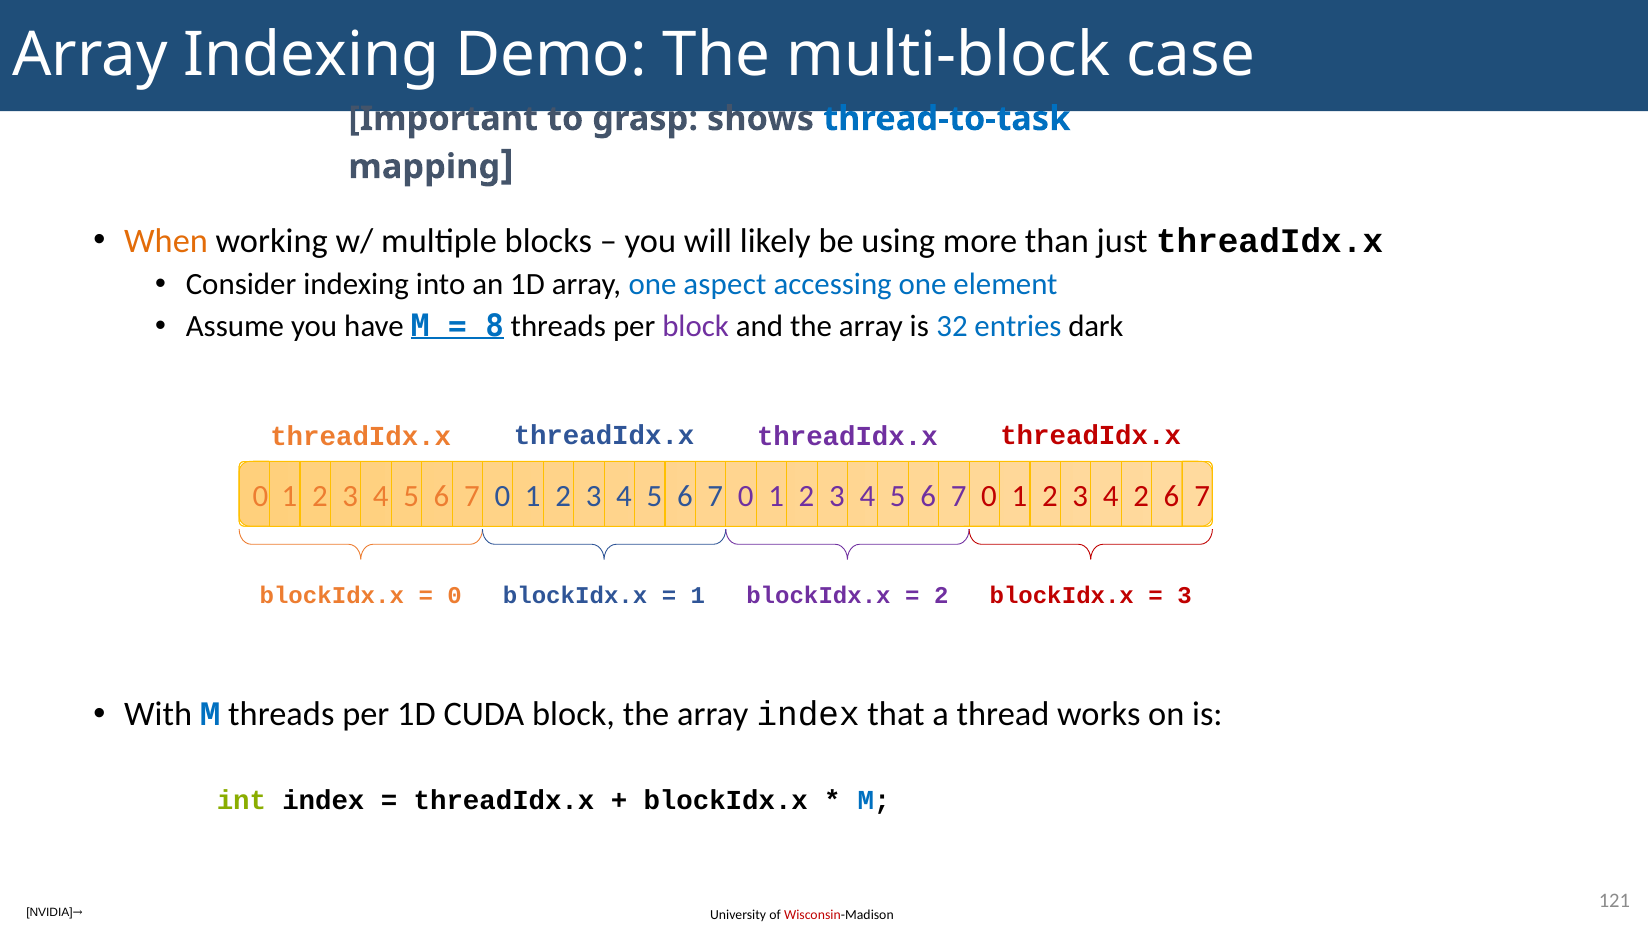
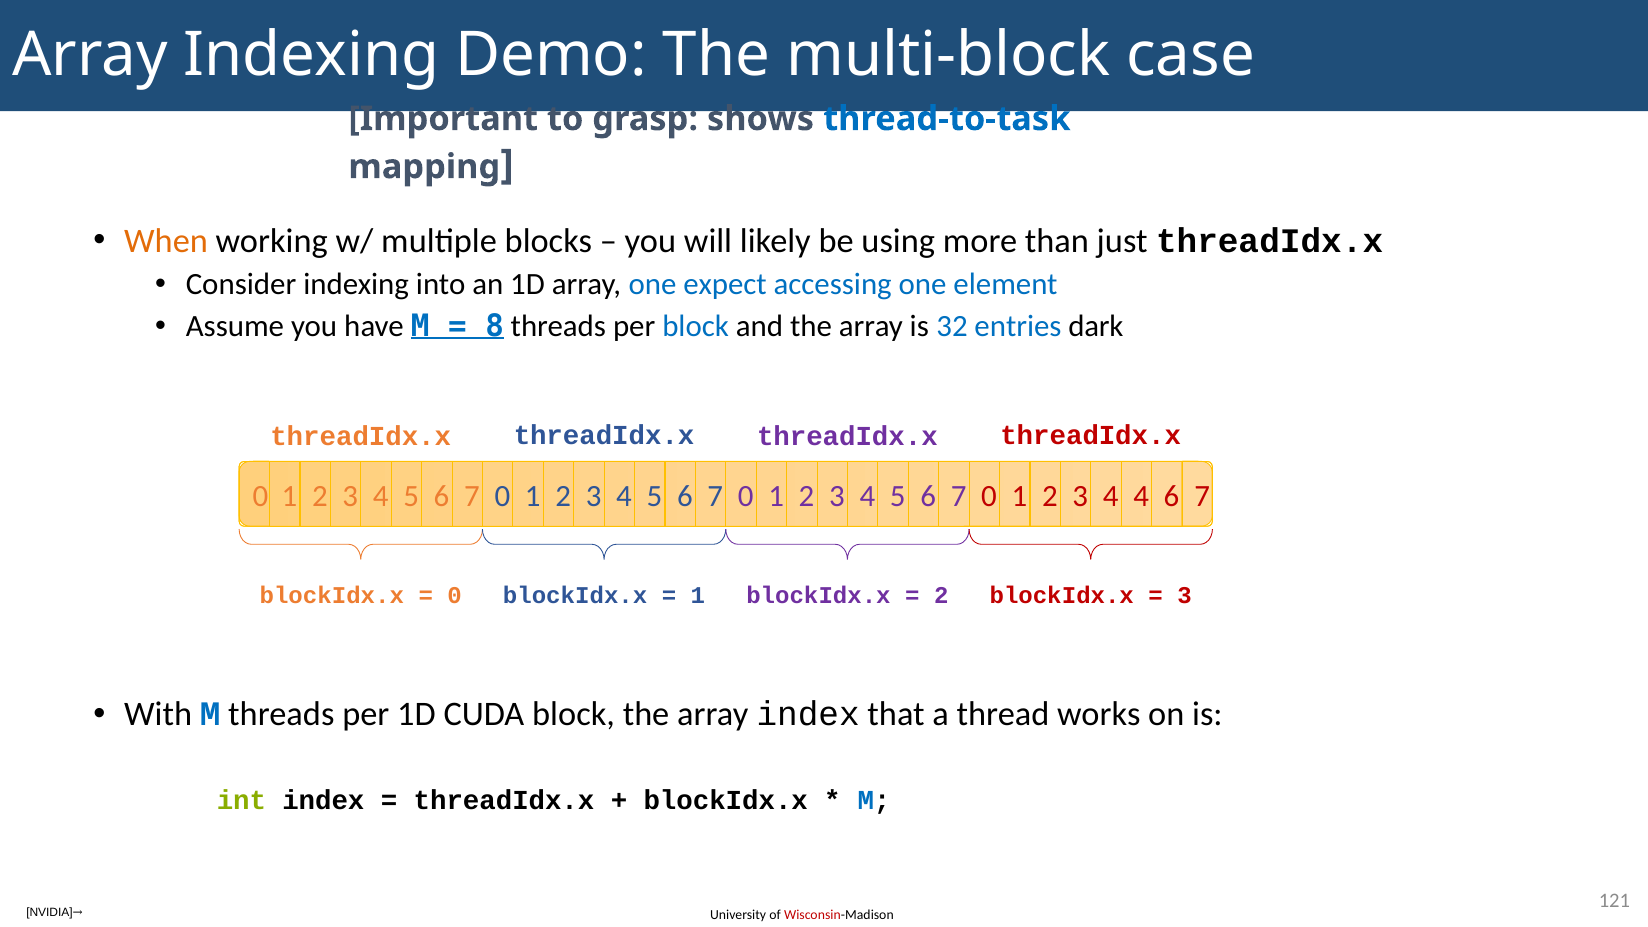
aspect: aspect -> expect
block at (696, 327) colour: purple -> blue
4 2: 2 -> 4
